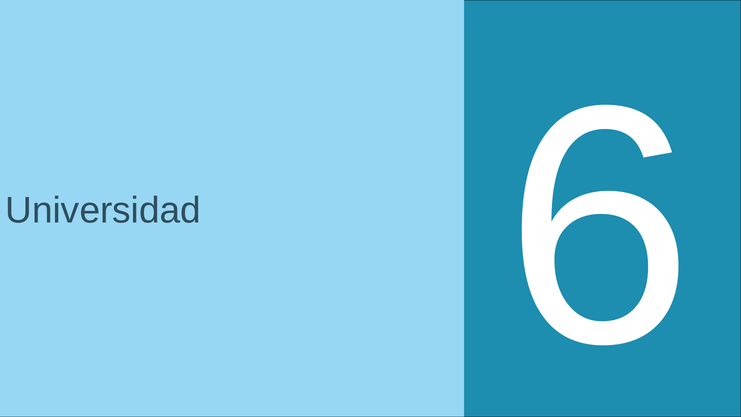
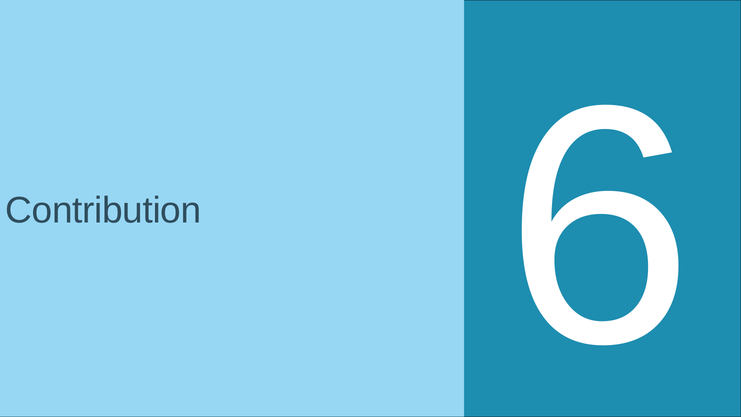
Universidad: Universidad -> Contribution
